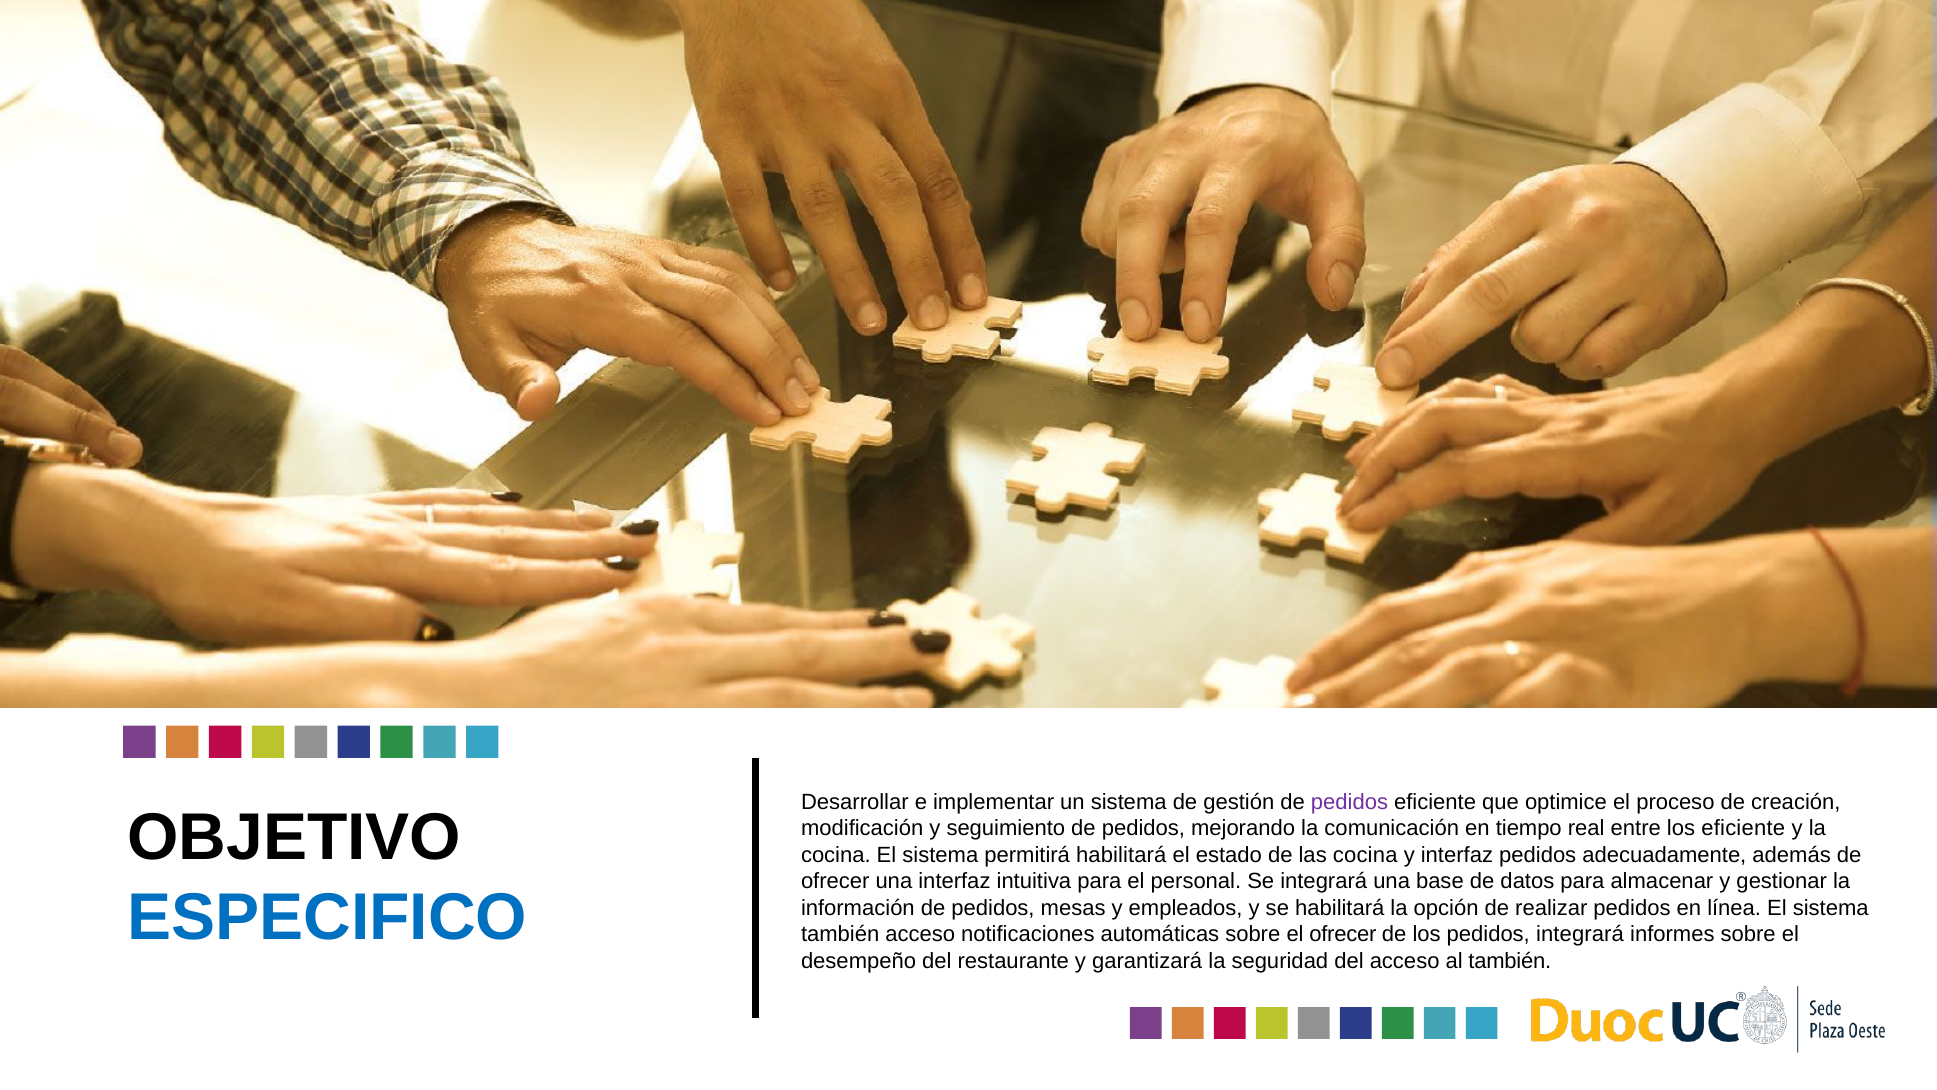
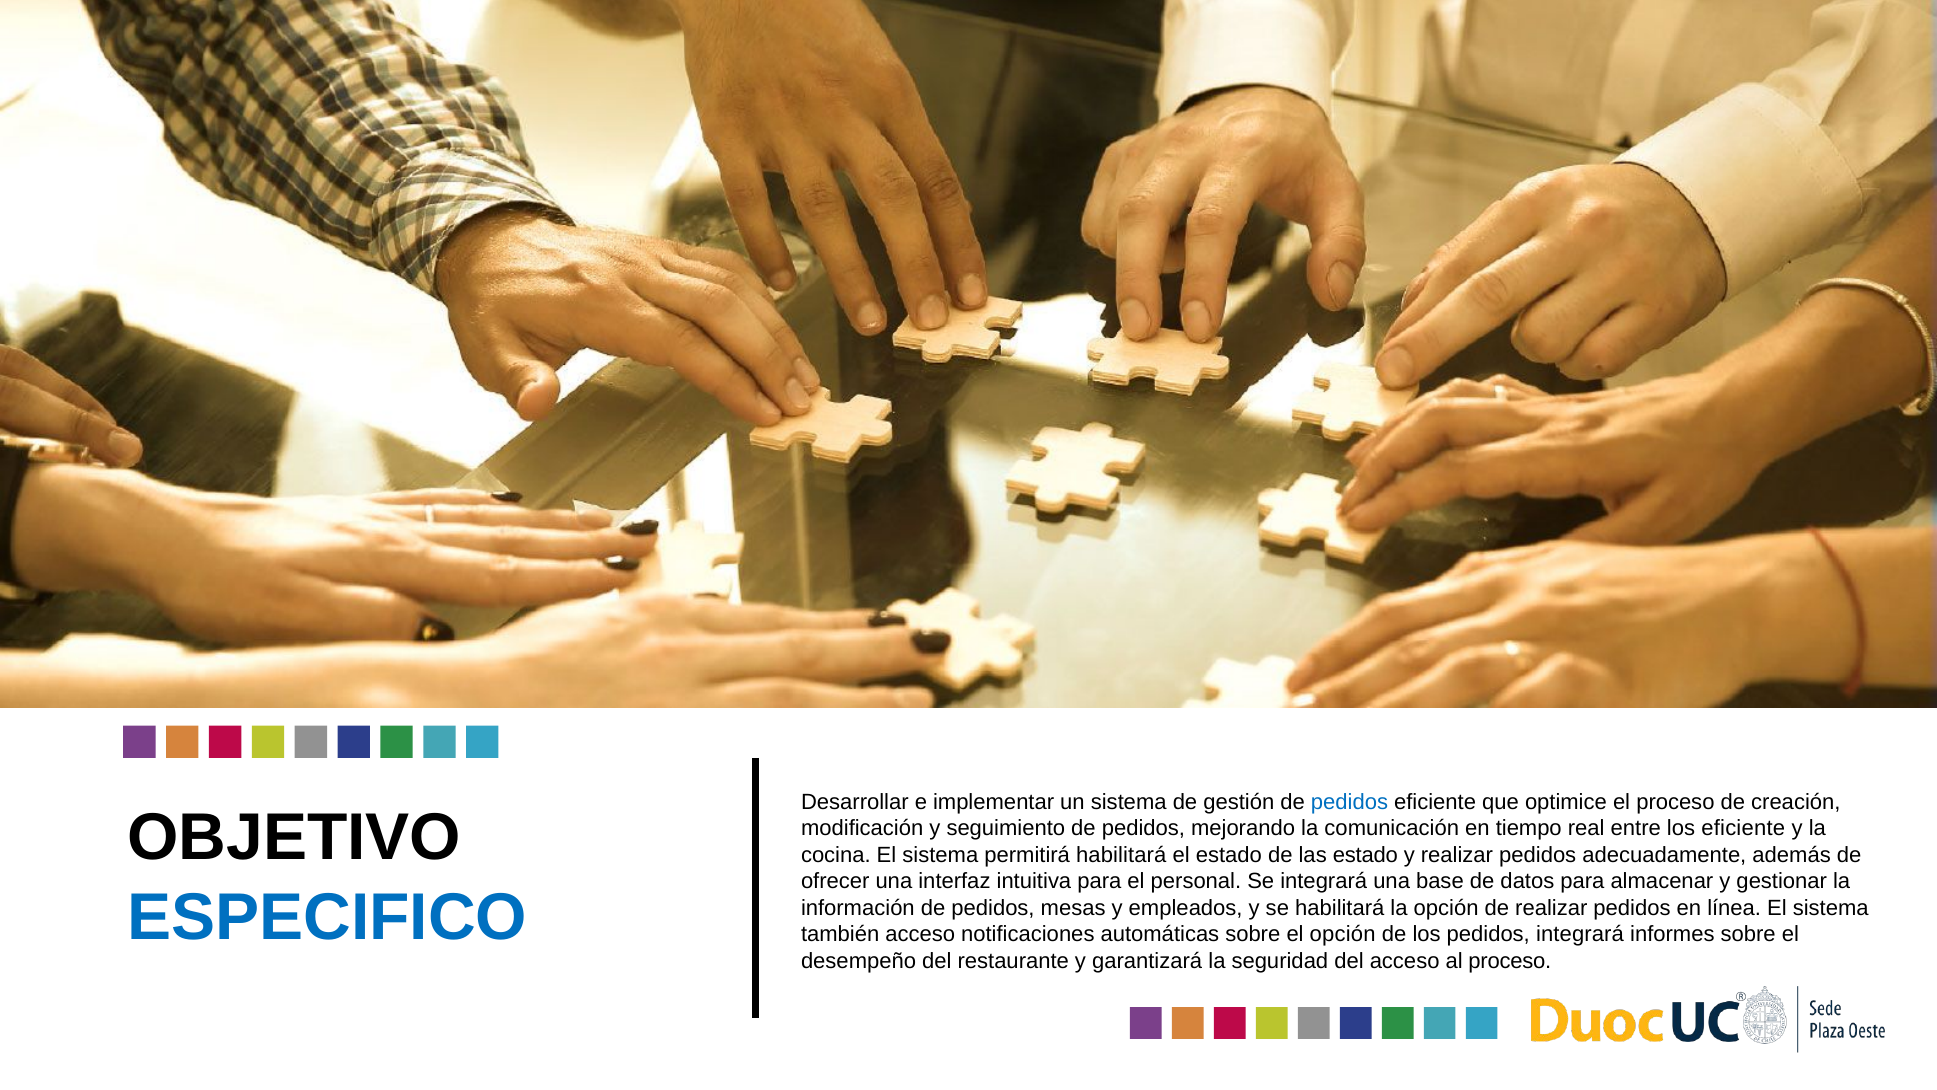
pedidos at (1349, 802) colour: purple -> blue
las cocina: cocina -> estado
y interfaz: interfaz -> realizar
el ofrecer: ofrecer -> opción
al también: también -> proceso
